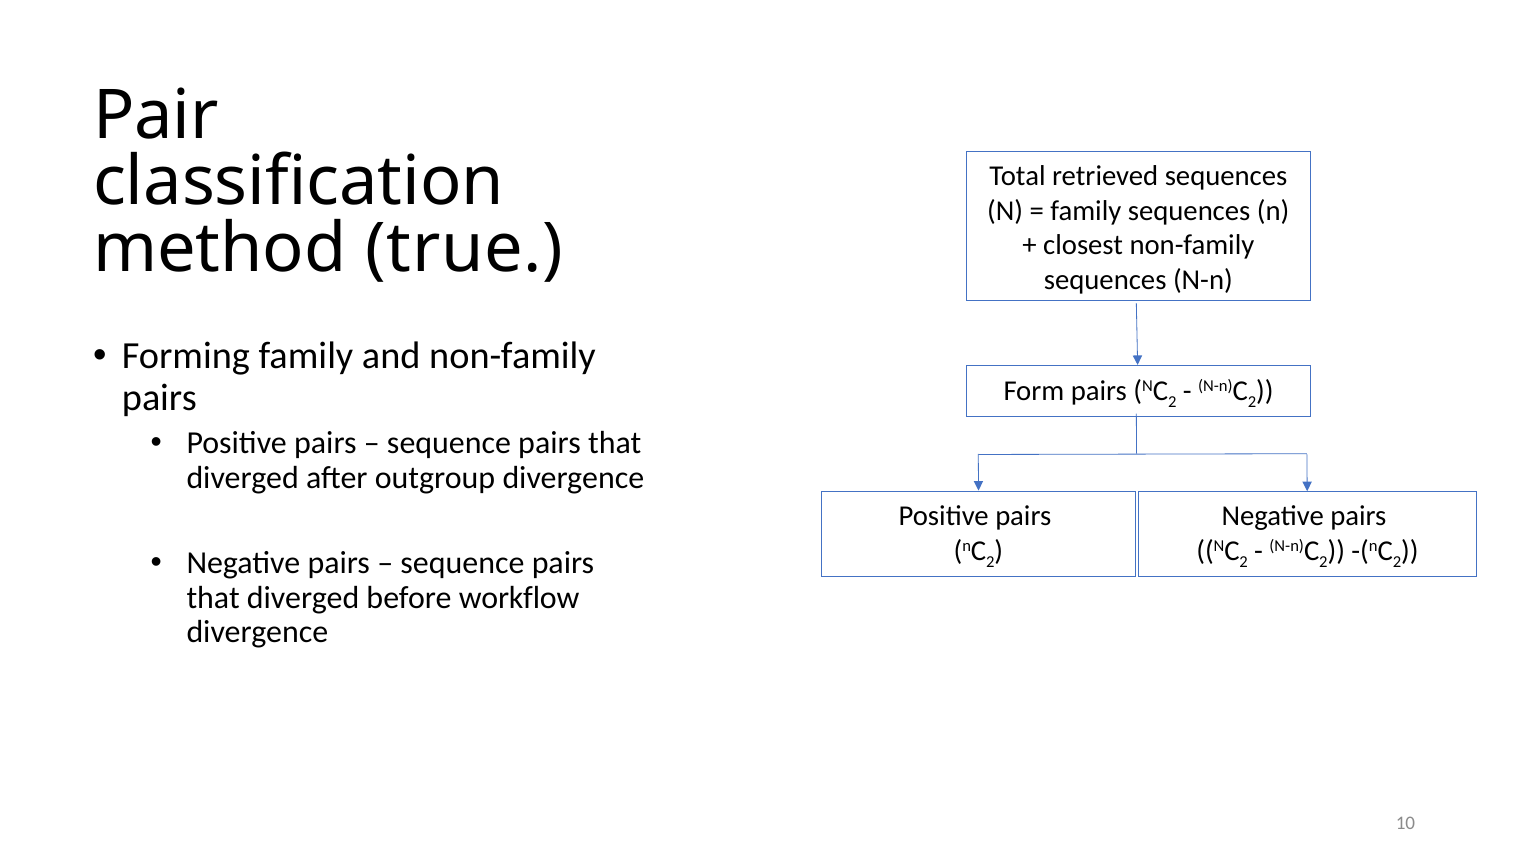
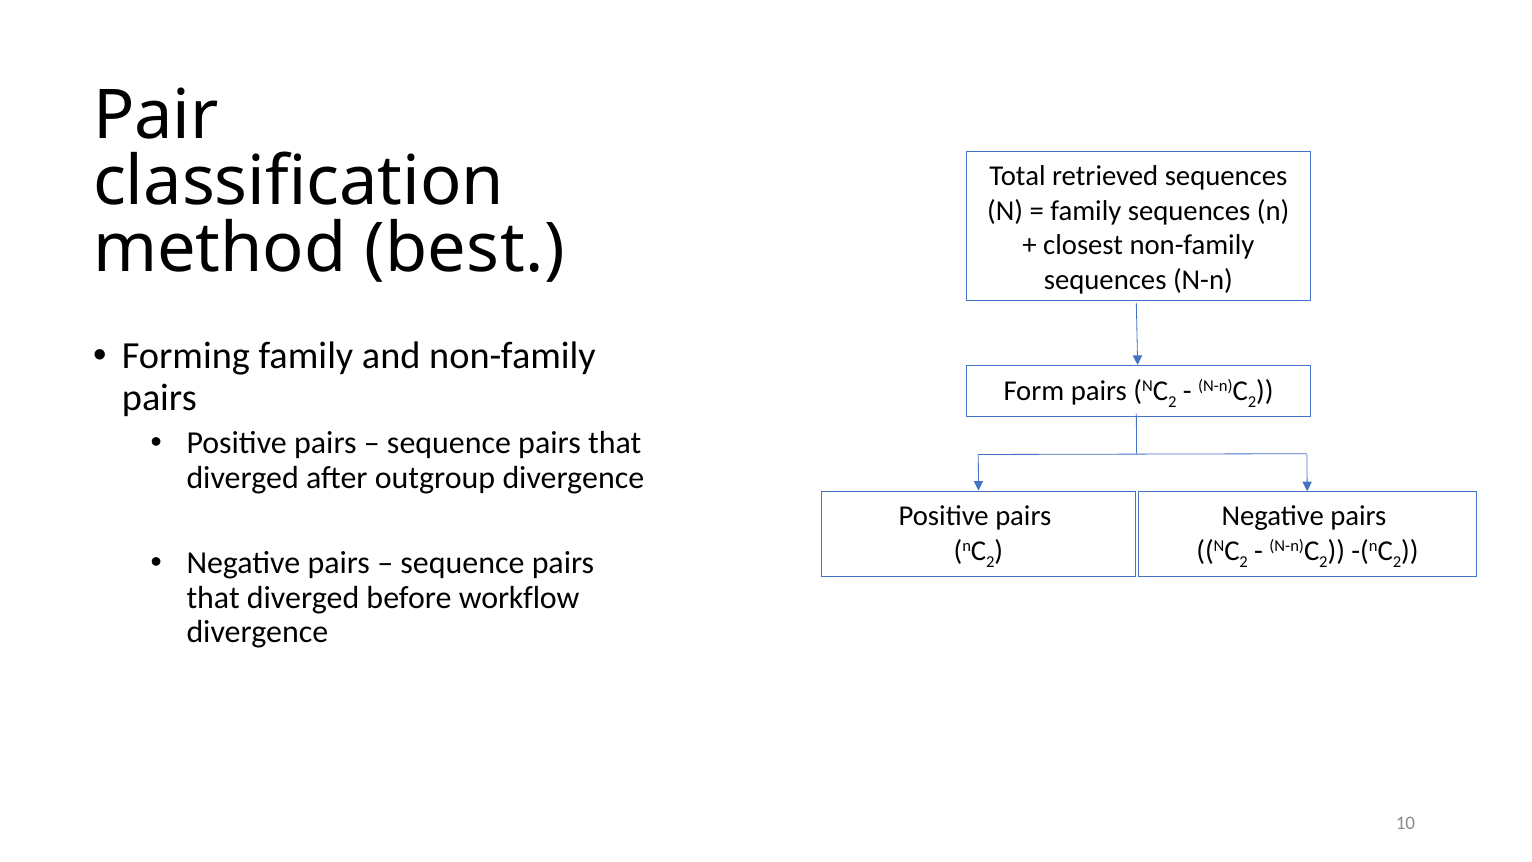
true: true -> best
